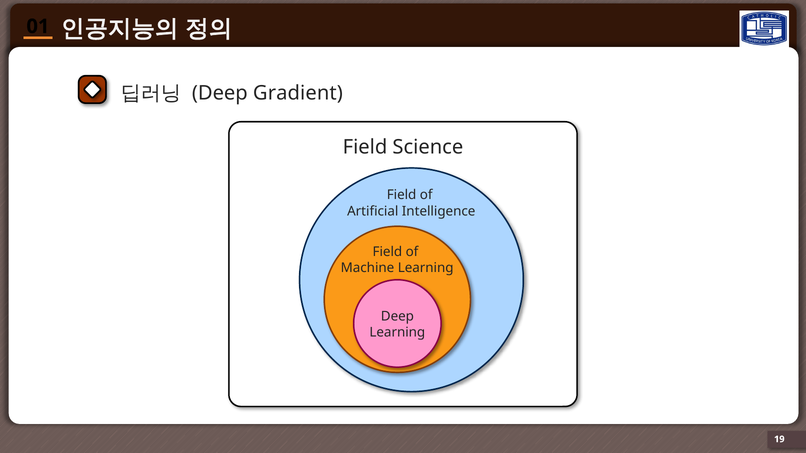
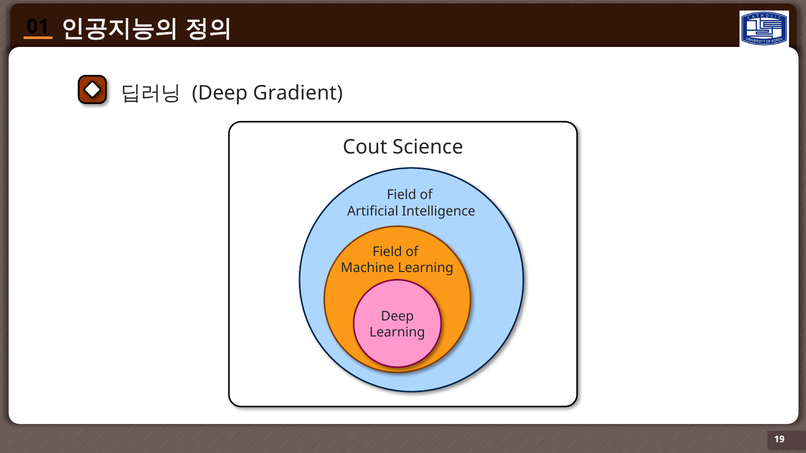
Field at (365, 147): Field -> Cout
